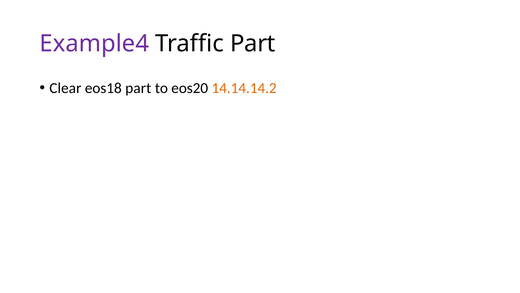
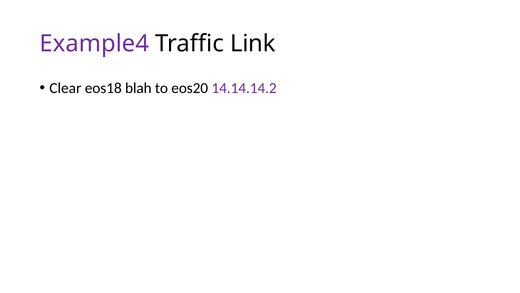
Traffic Part: Part -> Link
eos18 part: part -> blah
14.14.14.2 colour: orange -> purple
